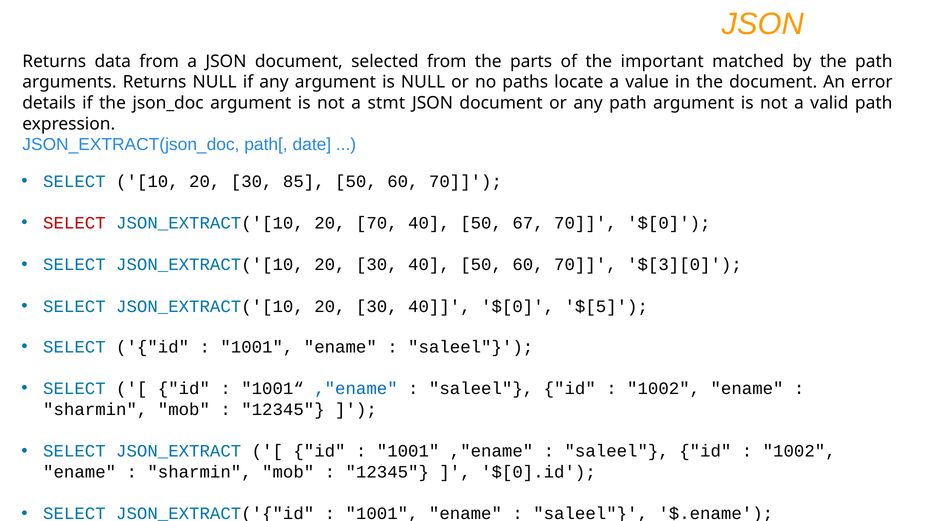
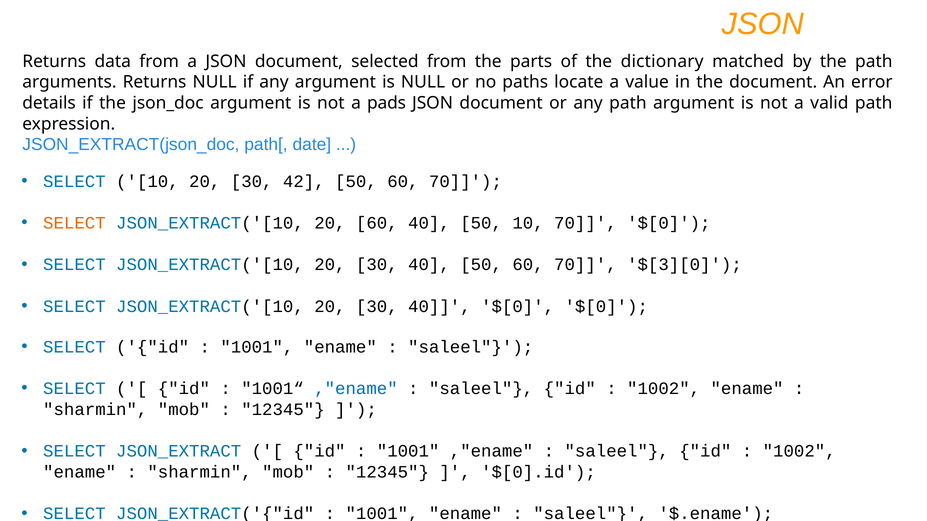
important: important -> dictionary
stmt: stmt -> pads
85: 85 -> 42
SELECT at (74, 223) colour: red -> orange
20 70: 70 -> 60
50 67: 67 -> 10
$[0 $[5: $[5 -> $[0
